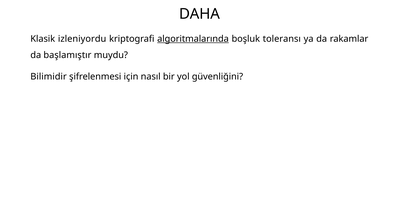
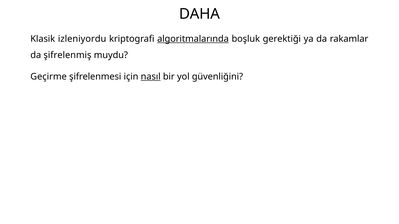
toleransı: toleransı -> gerektiği
başlamıştır: başlamıştır -> şifrelenmiş
Bilimidir: Bilimidir -> Geçirme
nasıl underline: none -> present
